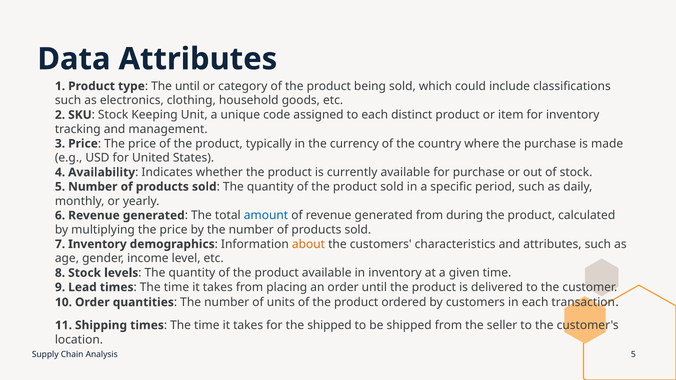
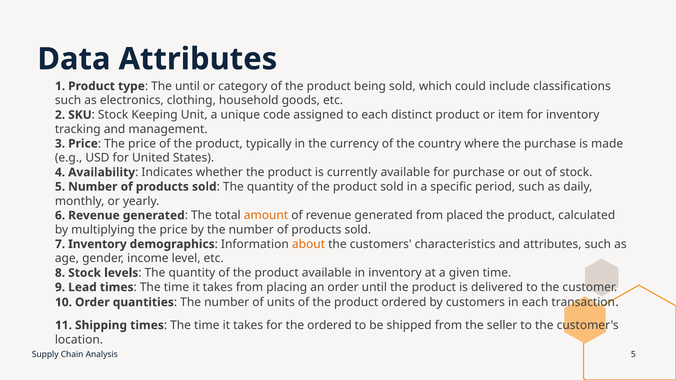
amount colour: blue -> orange
during: during -> placed
the shipped: shipped -> ordered
